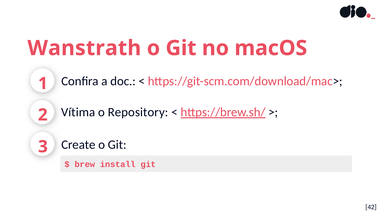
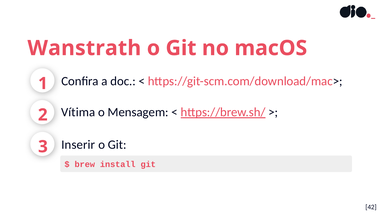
Repository: Repository -> Mensagem
Create: Create -> Inserir
